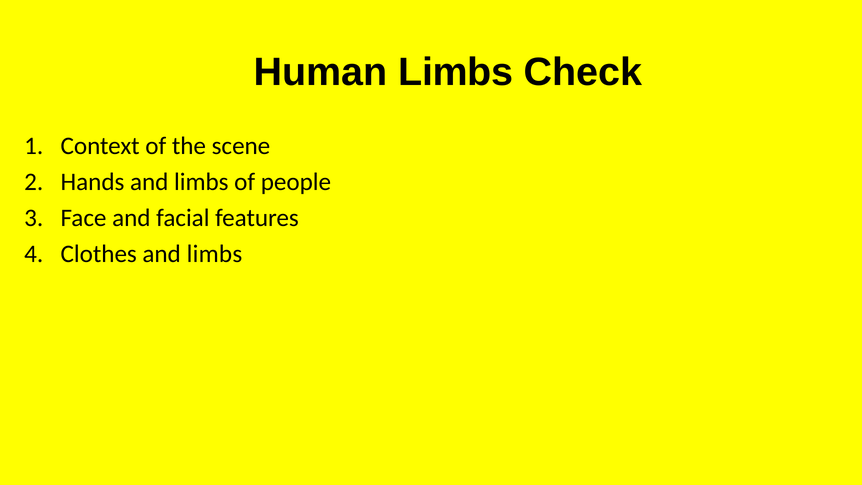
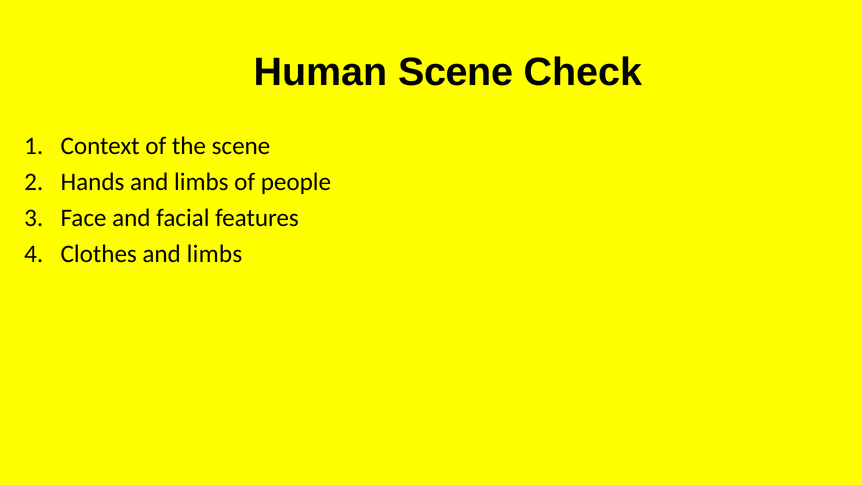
Human Limbs: Limbs -> Scene
